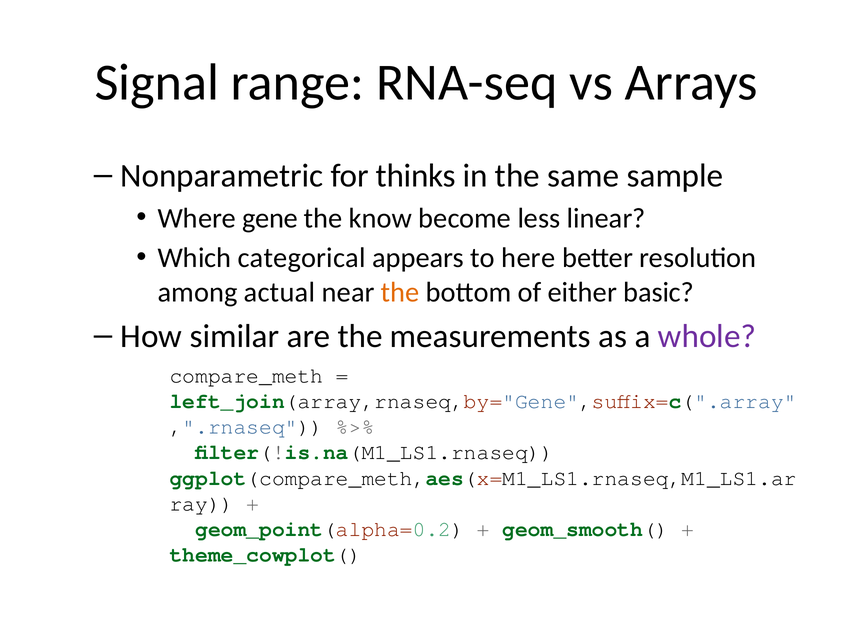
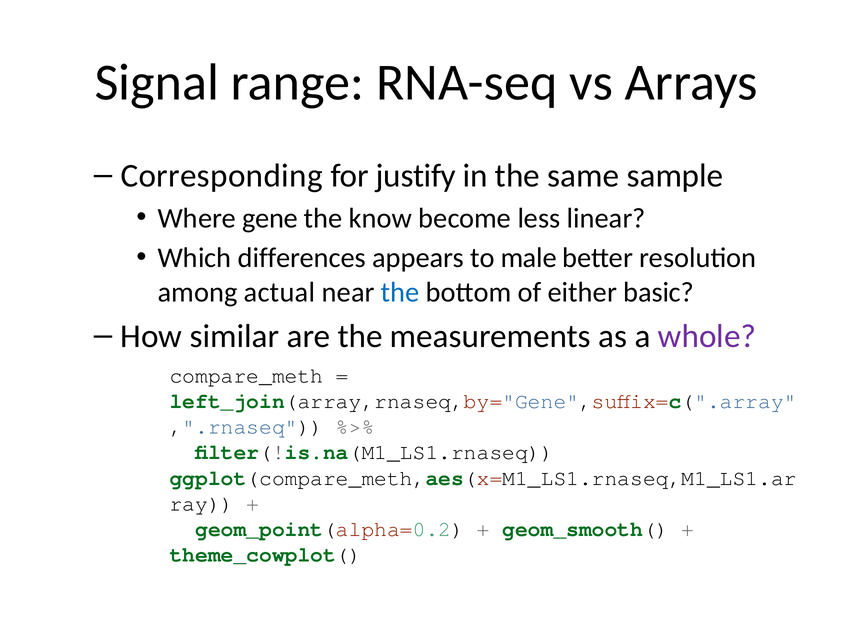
Nonparametric: Nonparametric -> Corresponding
thinks: thinks -> justify
categorical: categorical -> differences
here: here -> male
the at (400, 292) colour: orange -> blue
